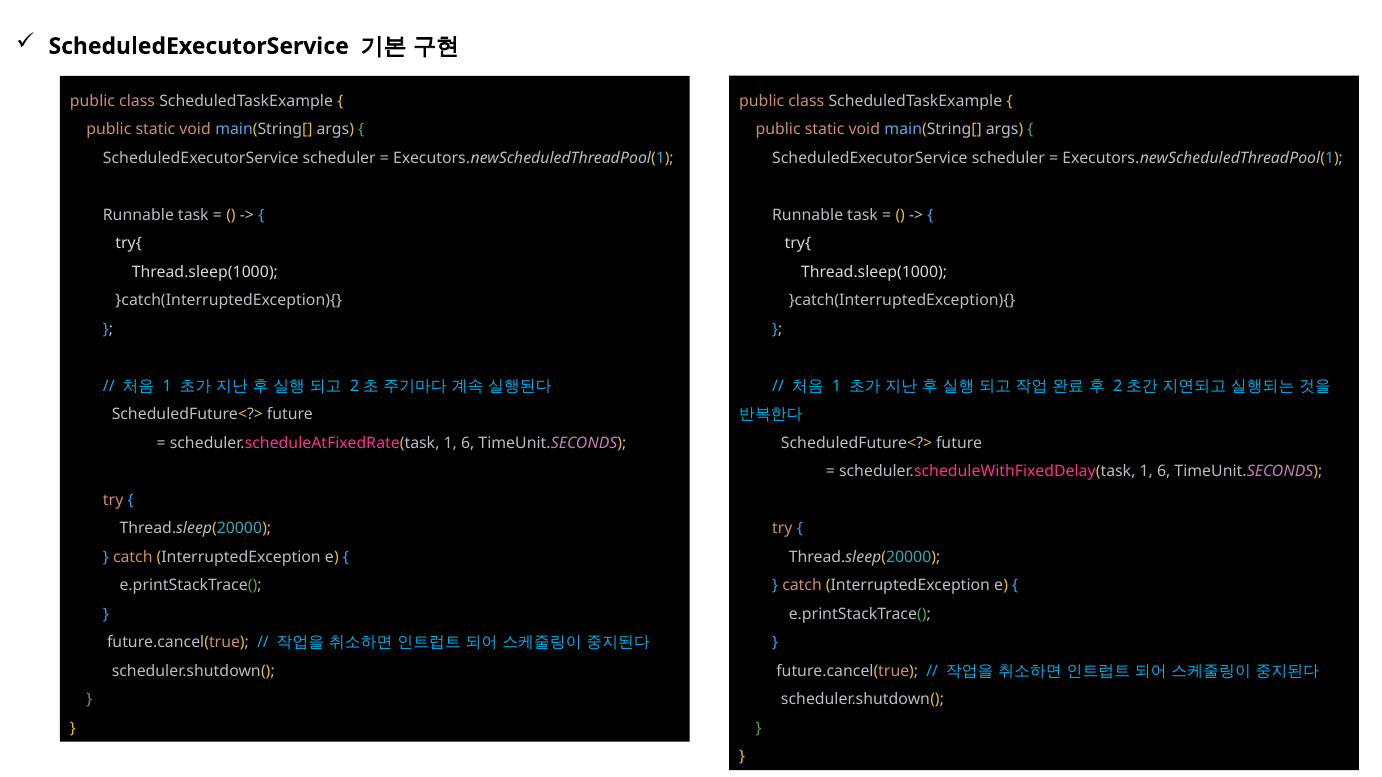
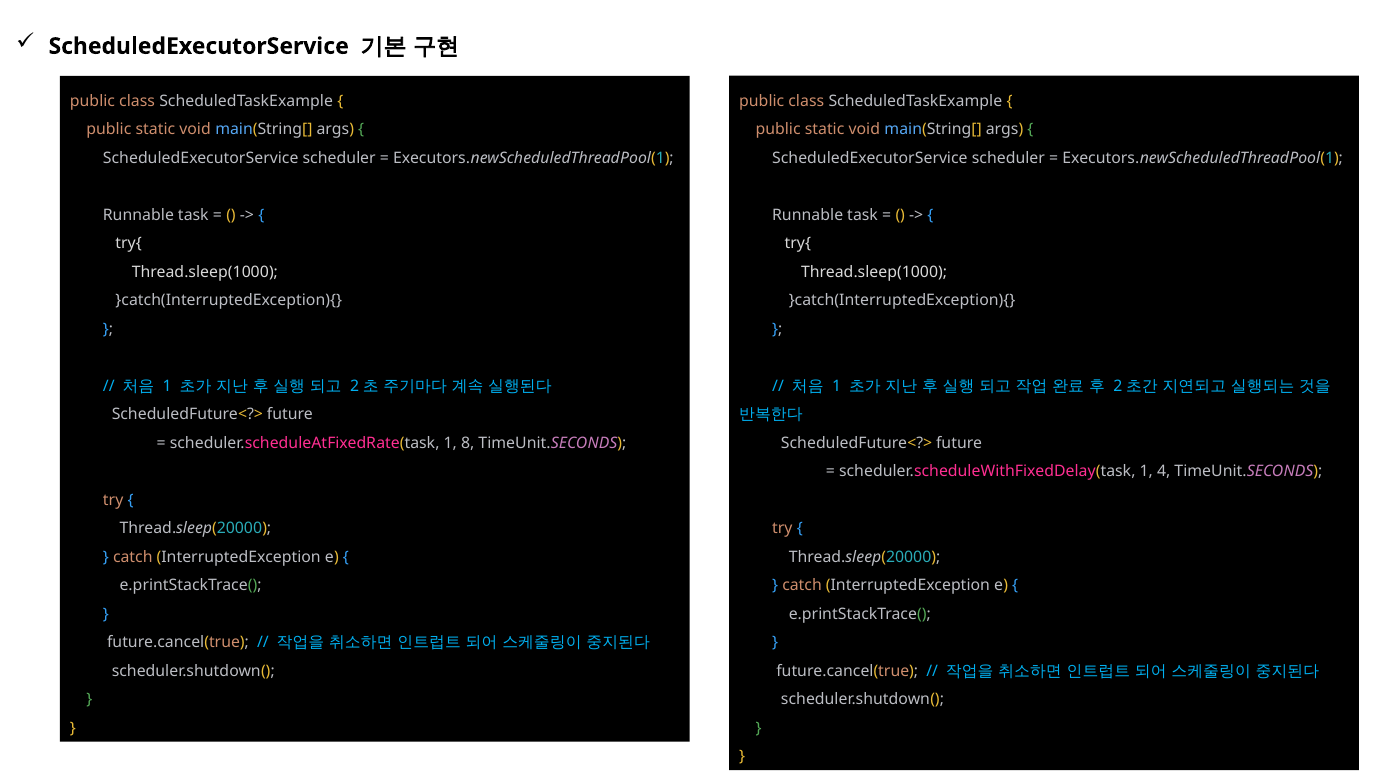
scheduler.scheduleAtFixedRate(task 1 6: 6 -> 8
scheduler.scheduleWithFixedDelay(task 1 6: 6 -> 4
